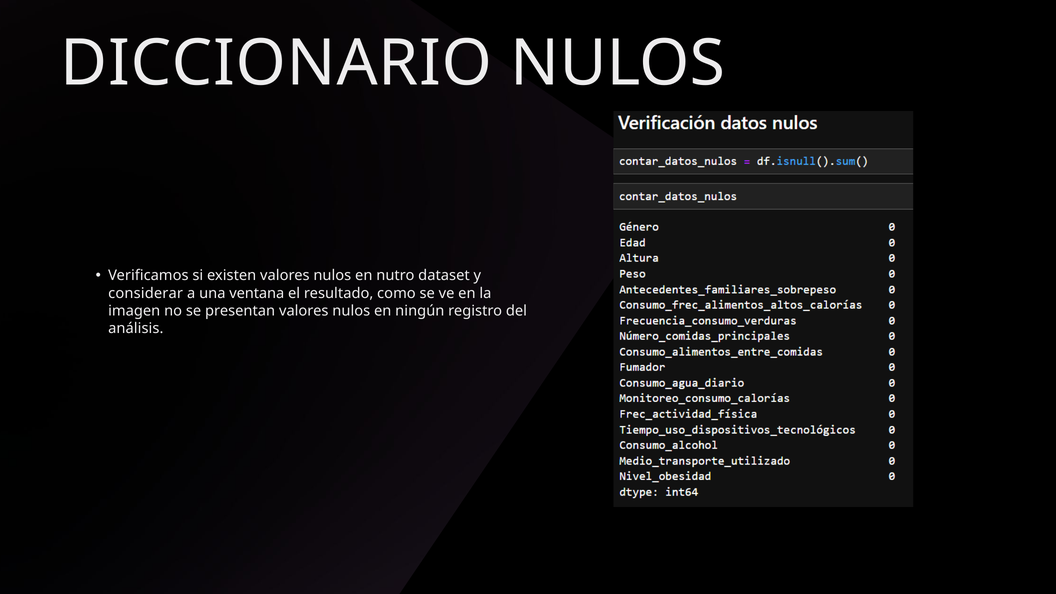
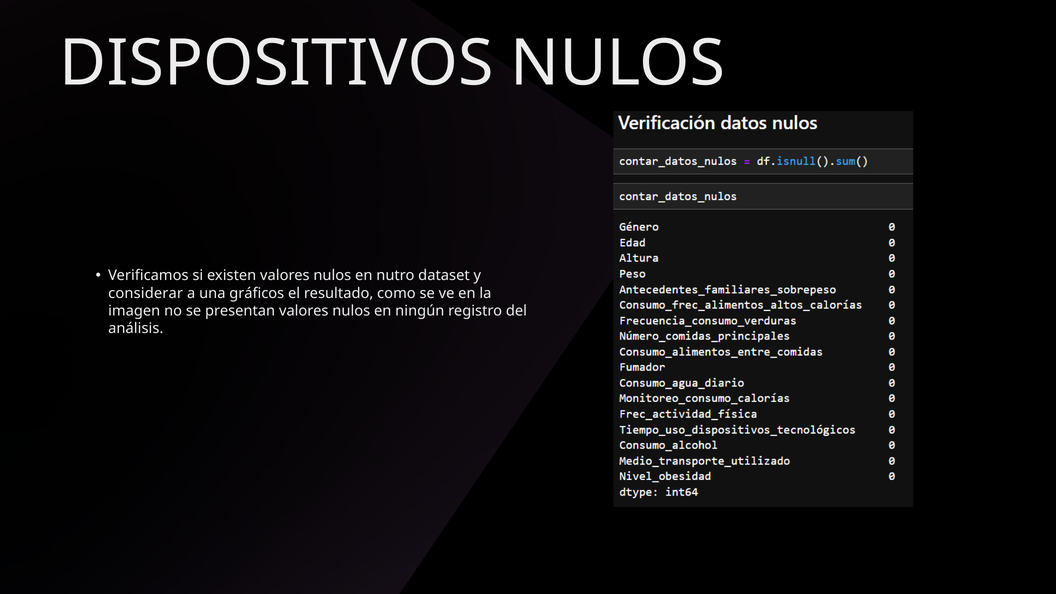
DICCIONARIO: DICCIONARIO -> DISPOSITIVOS
ventana: ventana -> gráficos
